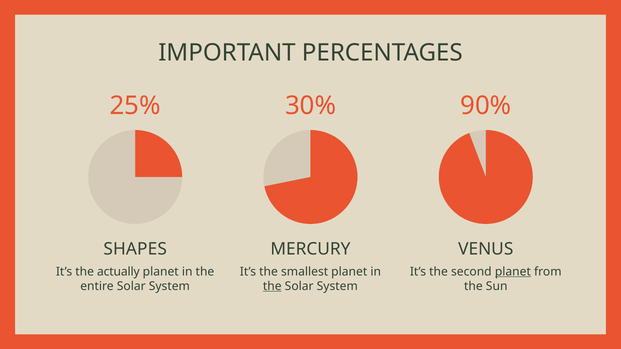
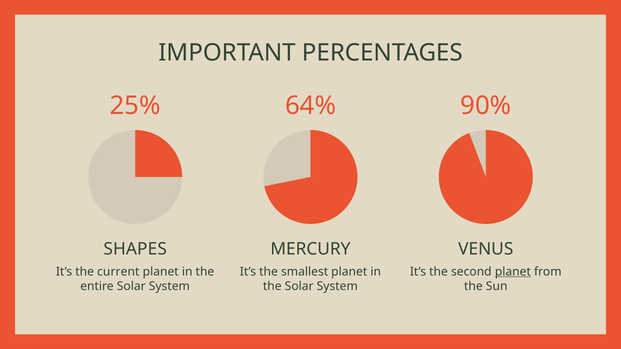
30%: 30% -> 64%
actually: actually -> current
the at (272, 286) underline: present -> none
